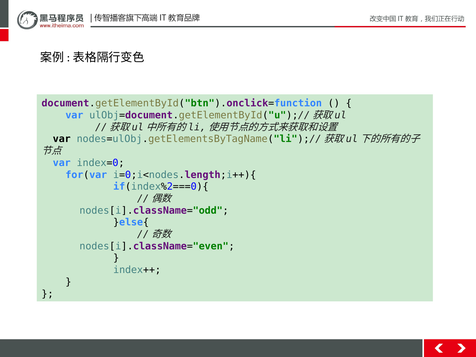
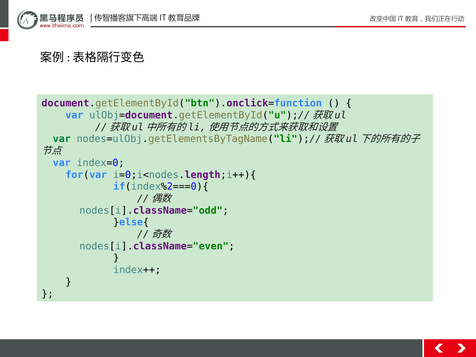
var at (62, 139) colour: black -> green
